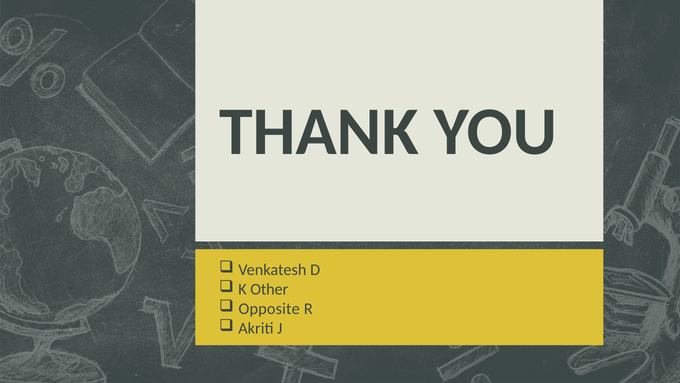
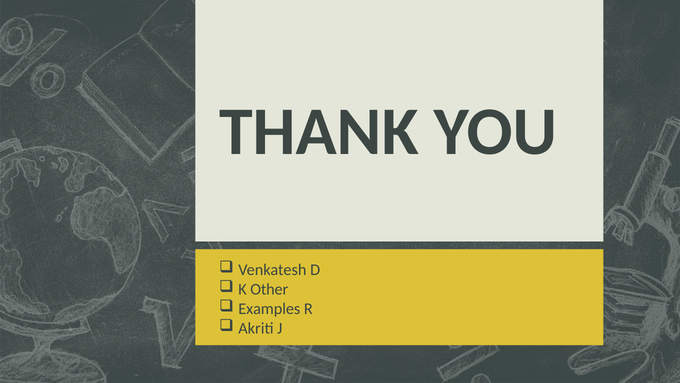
Opposite: Opposite -> Examples
